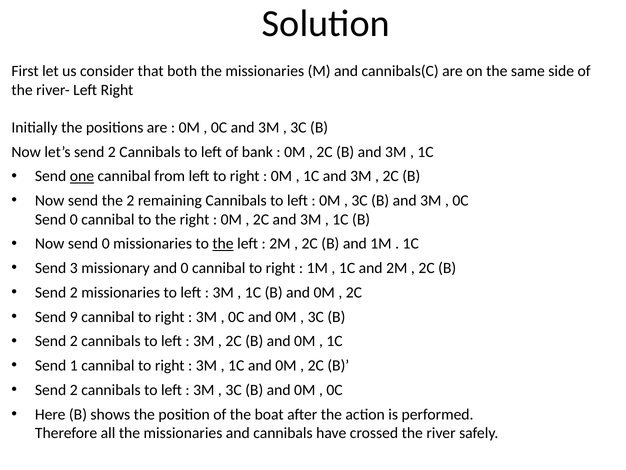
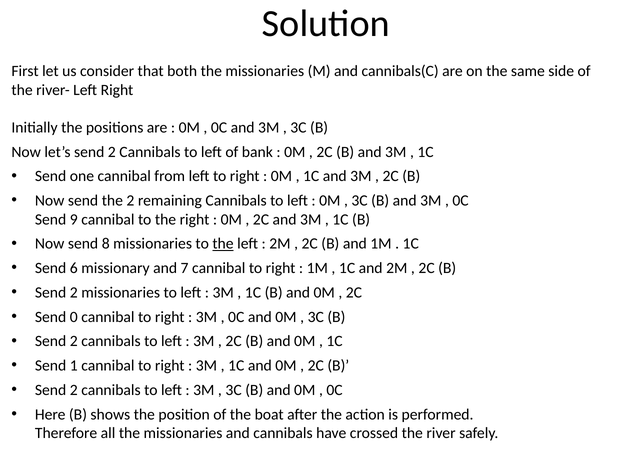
one underline: present -> none
0 at (74, 219): 0 -> 9
Now send 0: 0 -> 8
3: 3 -> 6
and 0: 0 -> 7
9: 9 -> 0
